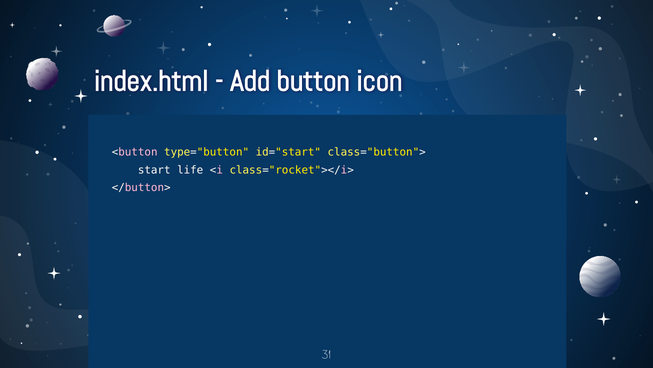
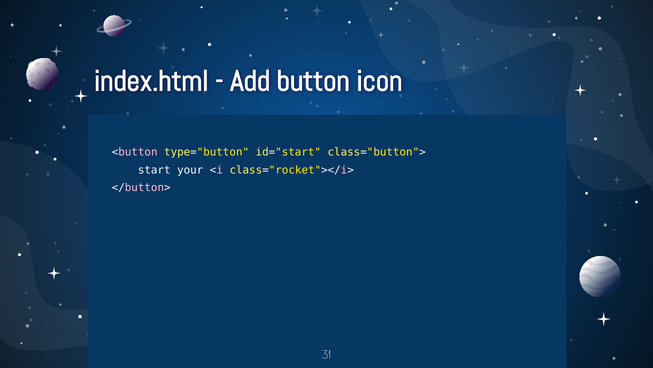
life: life -> your
